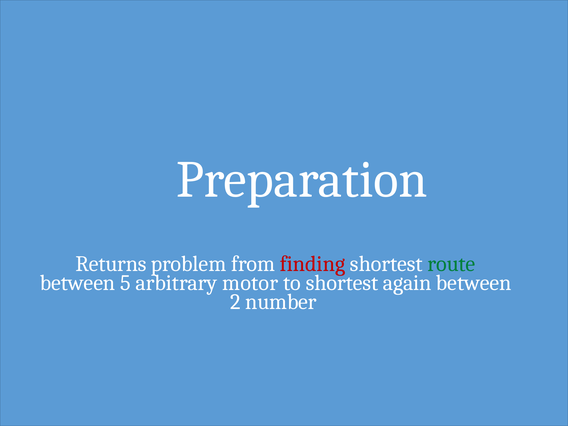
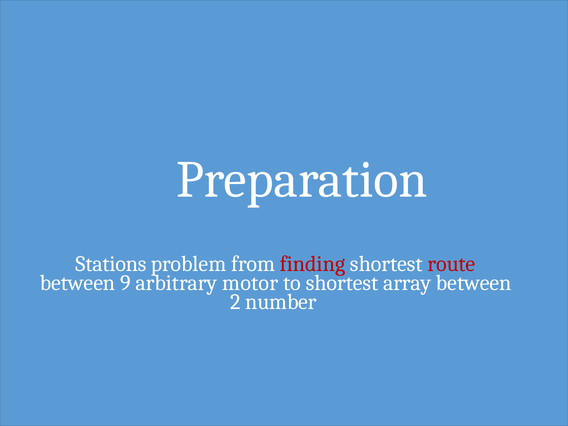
Returns: Returns -> Stations
route colour: green -> red
5: 5 -> 9
again: again -> array
